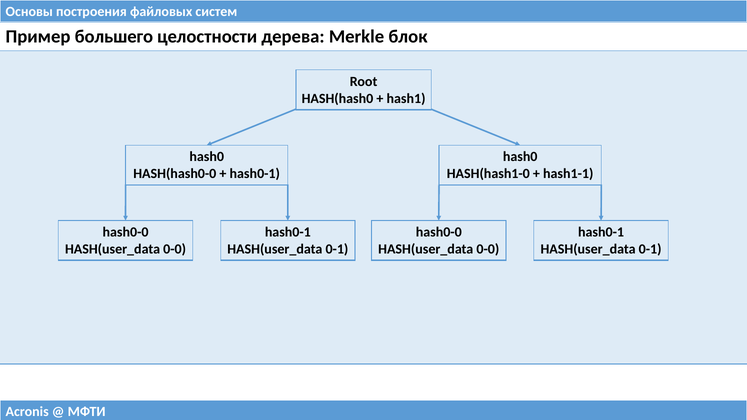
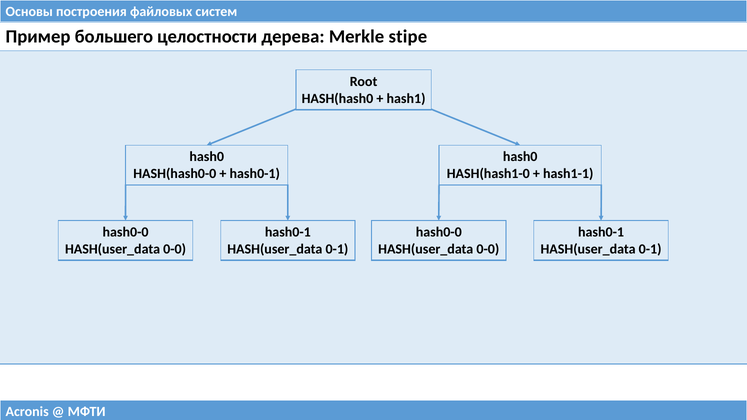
блок: блок -> stipe
